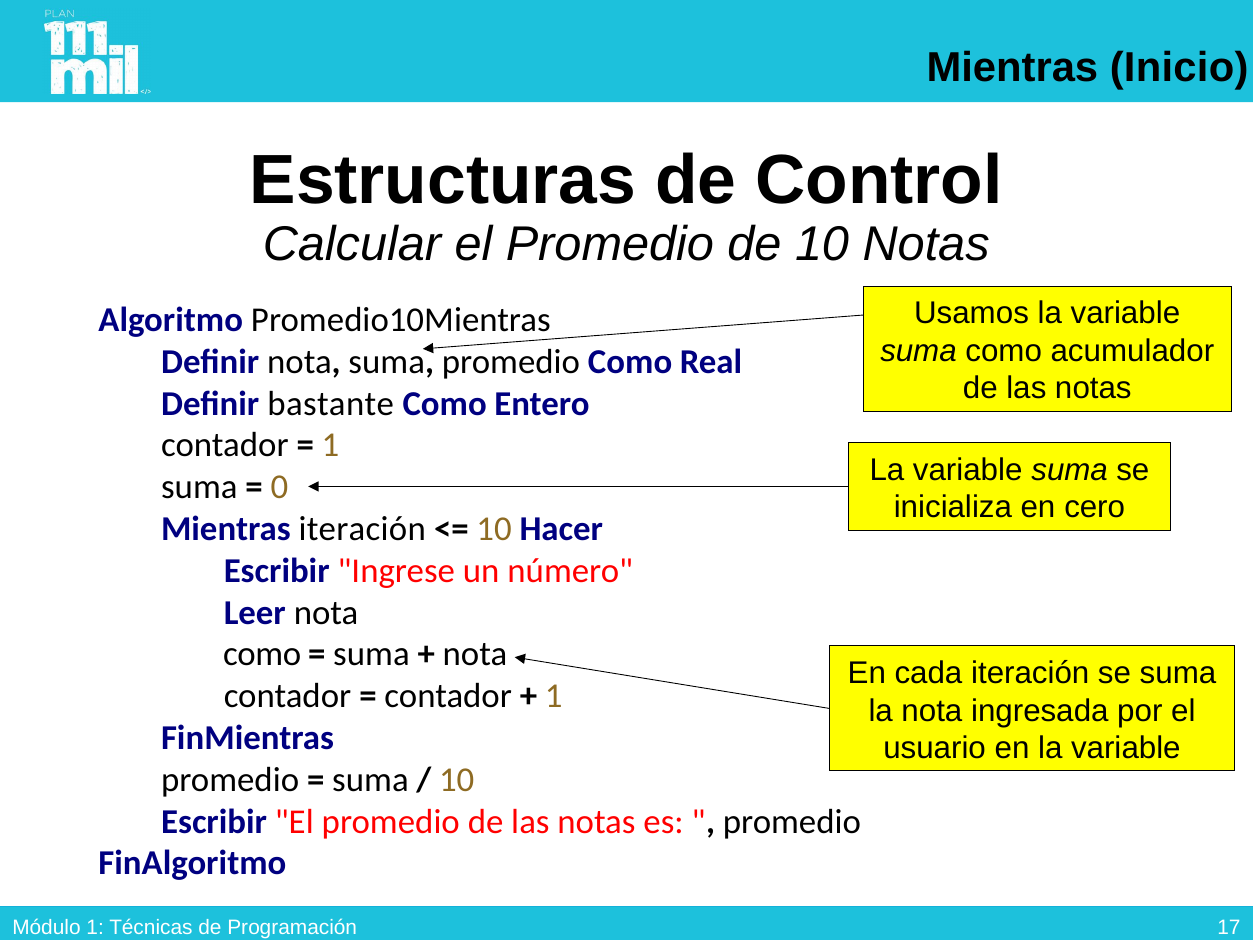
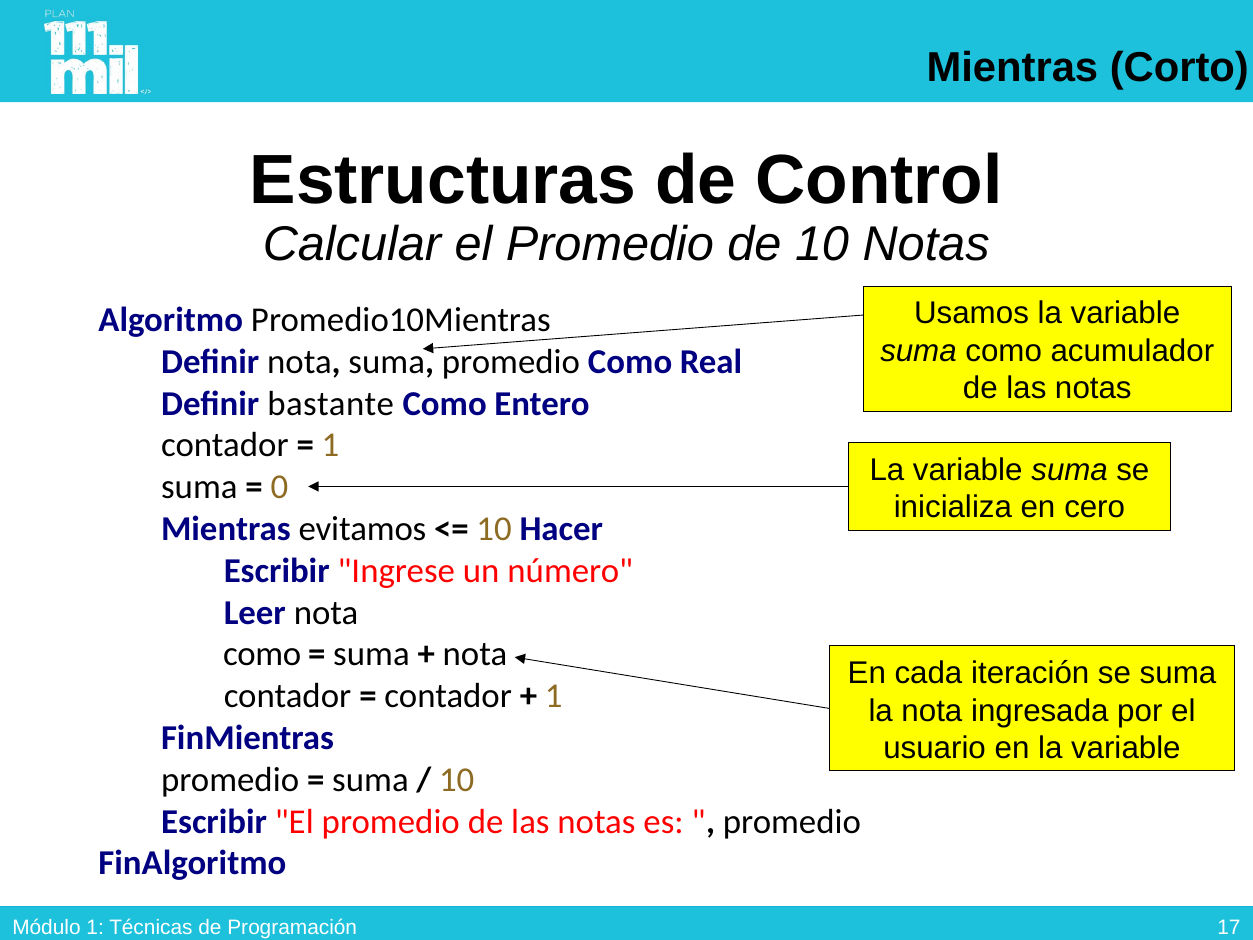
Inicio: Inicio -> Corto
Mientras iteración: iteración -> evitamos
